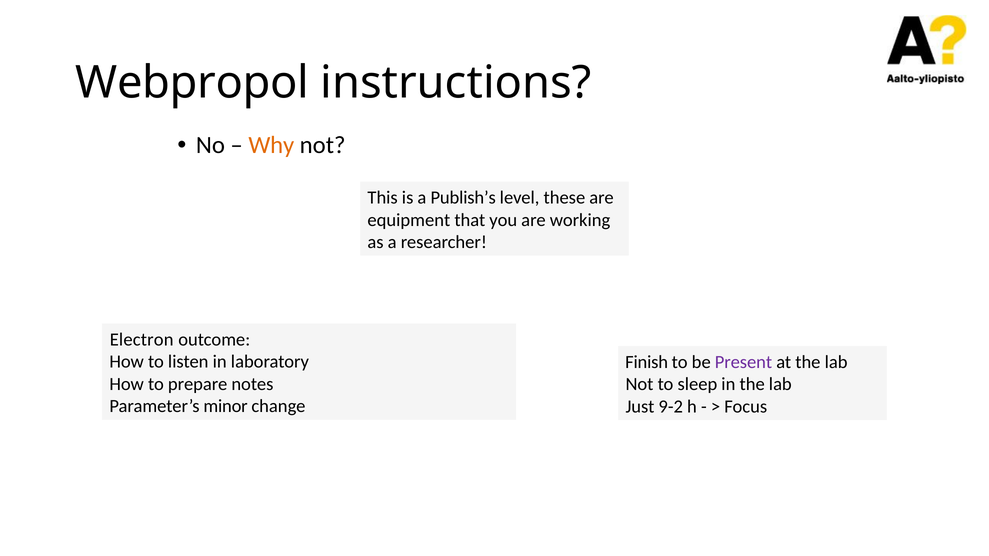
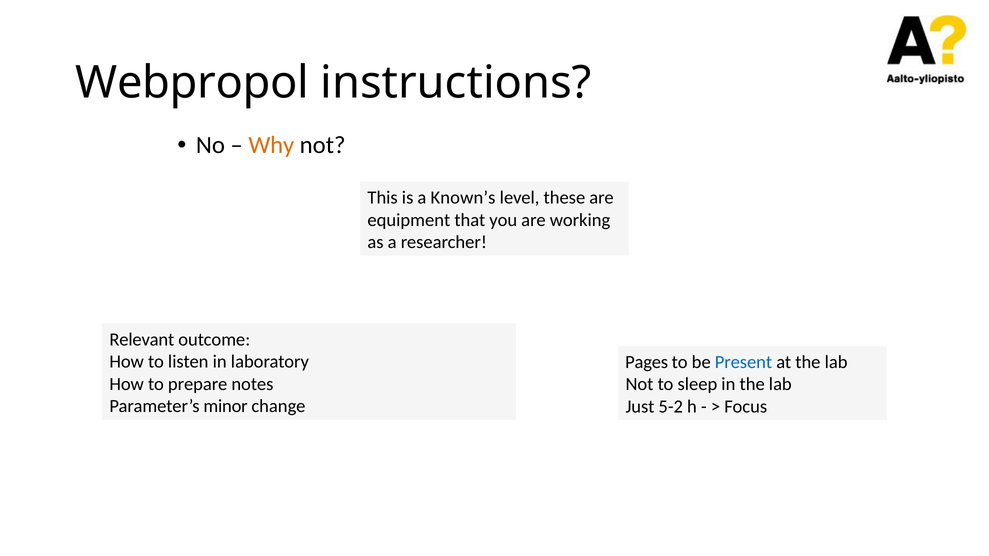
Publish’s: Publish’s -> Known’s
Electron: Electron -> Relevant
Finish: Finish -> Pages
Present colour: purple -> blue
9-2: 9-2 -> 5-2
